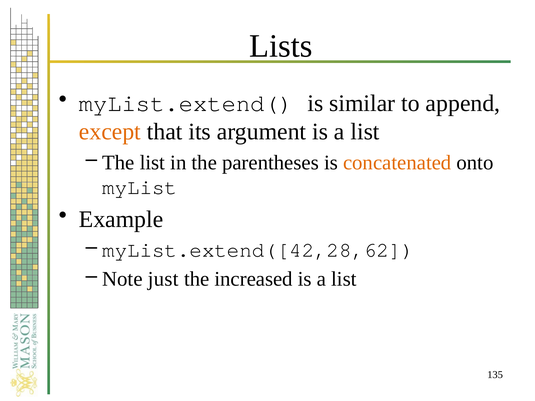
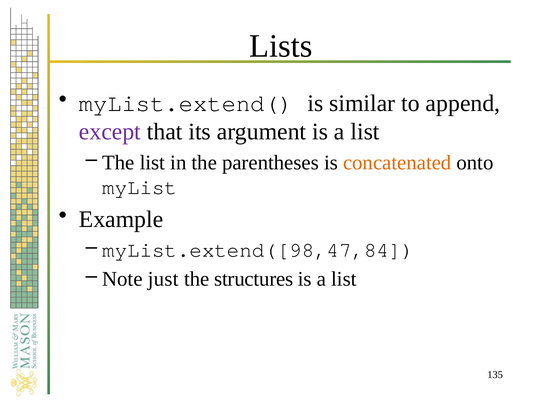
except colour: orange -> purple
myList.extend([42,28,62: myList.extend([42,28,62 -> myList.extend([98,47,84
increased: increased -> structures
